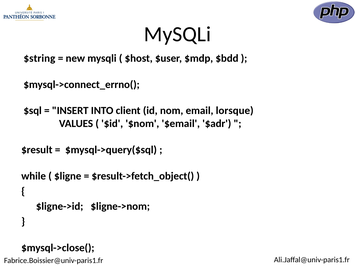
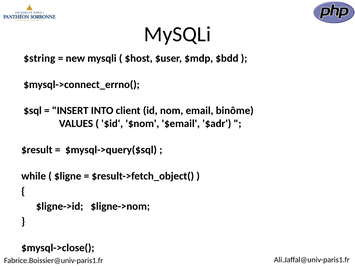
lorsque: lorsque -> binôme
